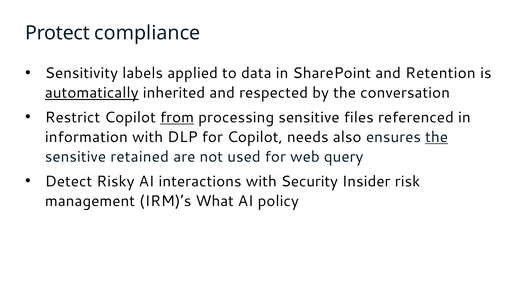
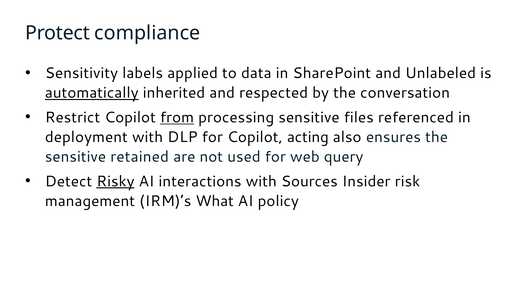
Retention: Retention -> Unlabeled
information: information -> deployment
needs: needs -> acting
the at (437, 137) underline: present -> none
Risky underline: none -> present
Security: Security -> Sources
